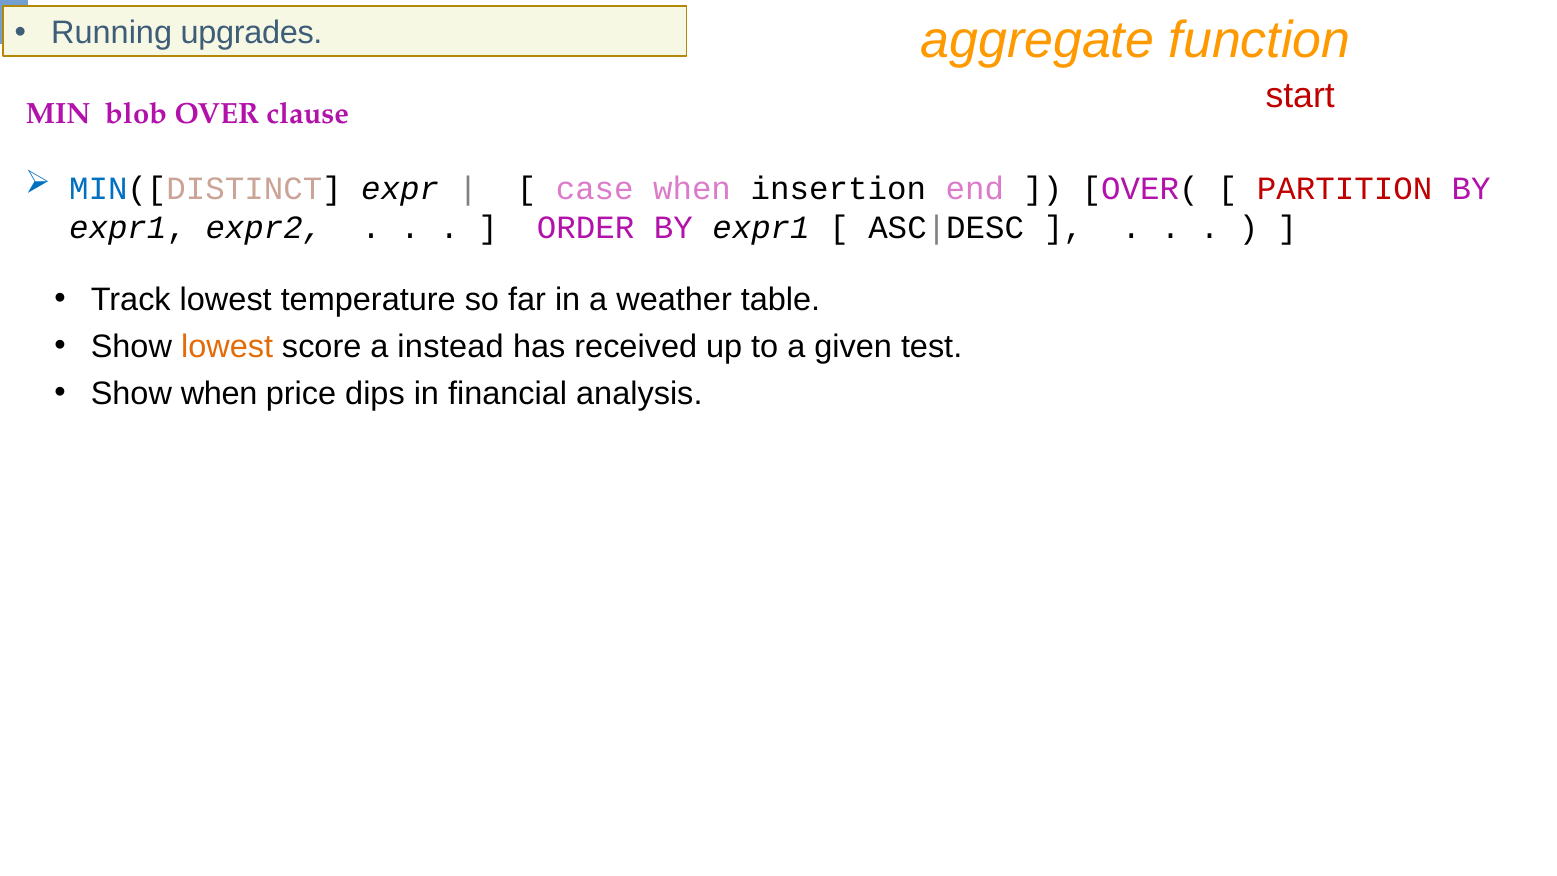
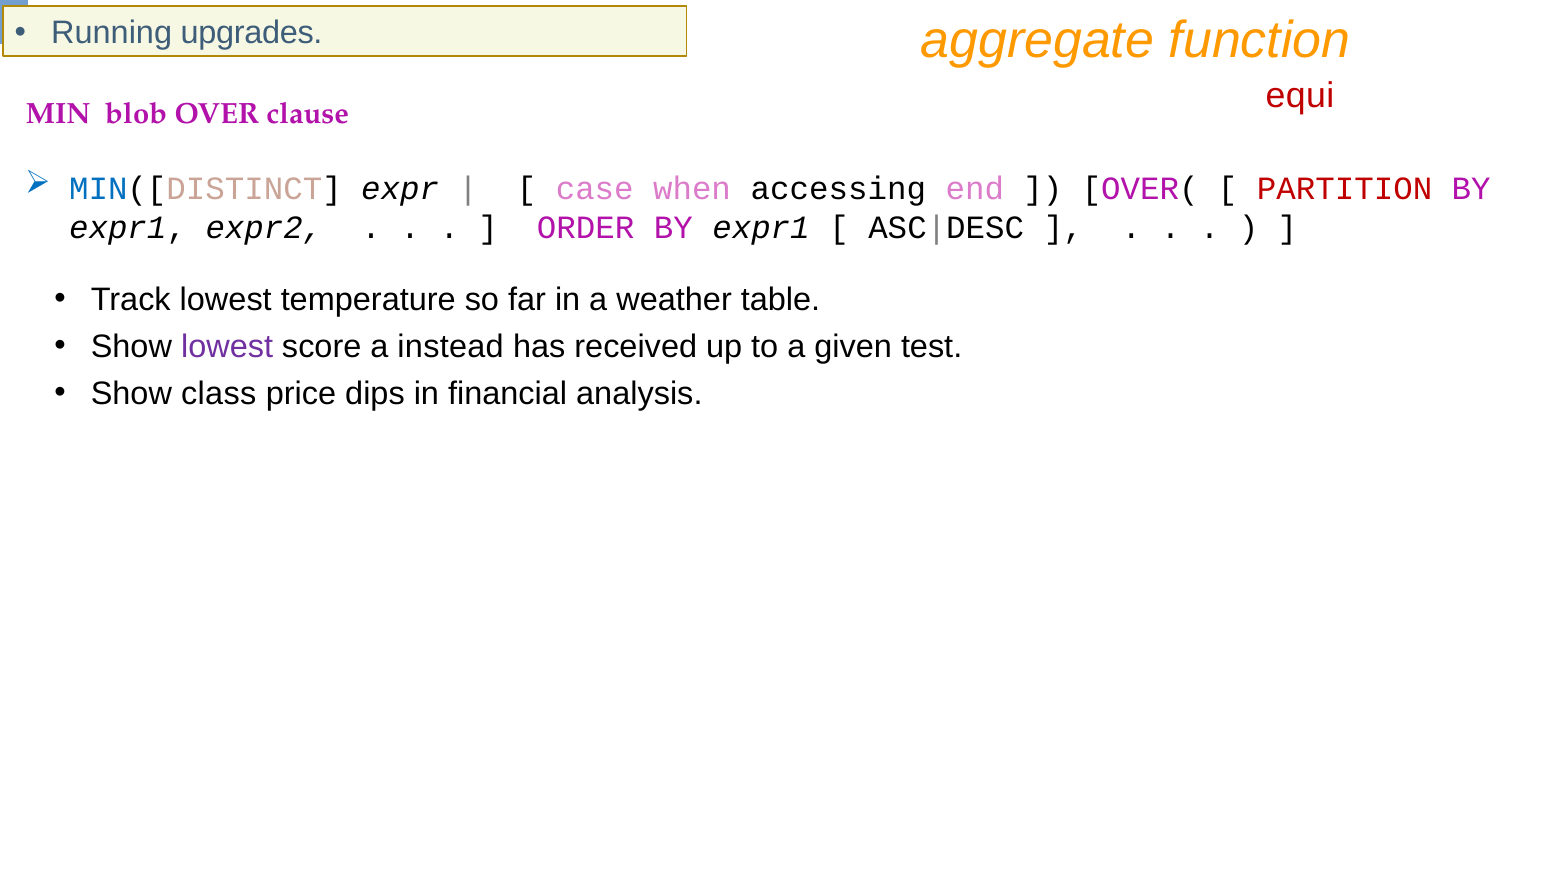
start: start -> equi
insertion: insertion -> accessing
lowest at (227, 347) colour: orange -> purple
Show when: when -> class
